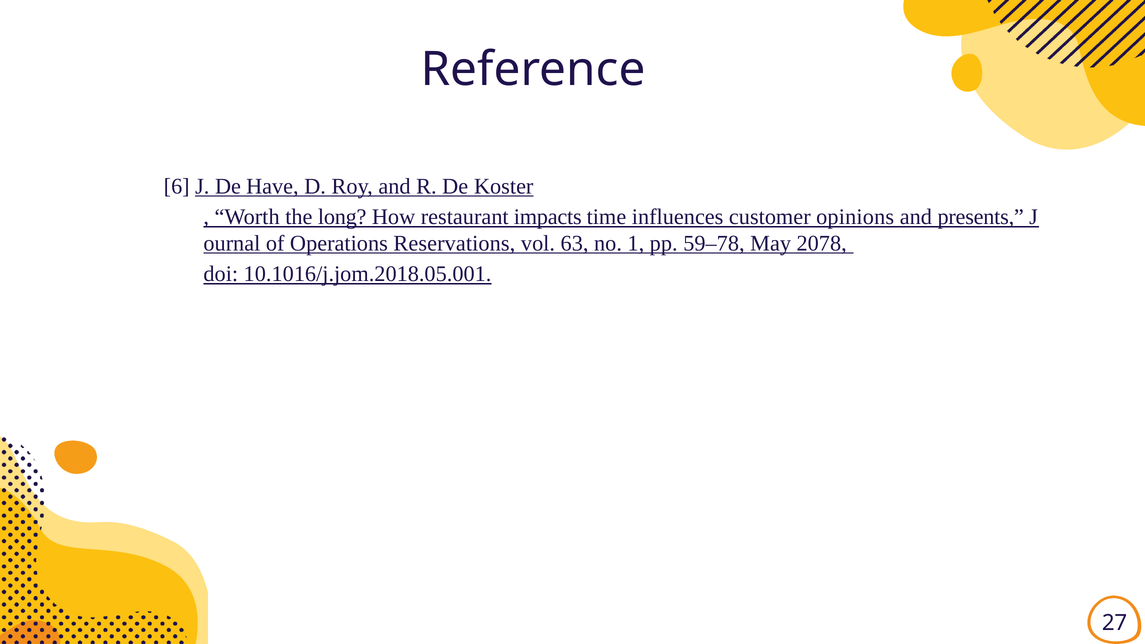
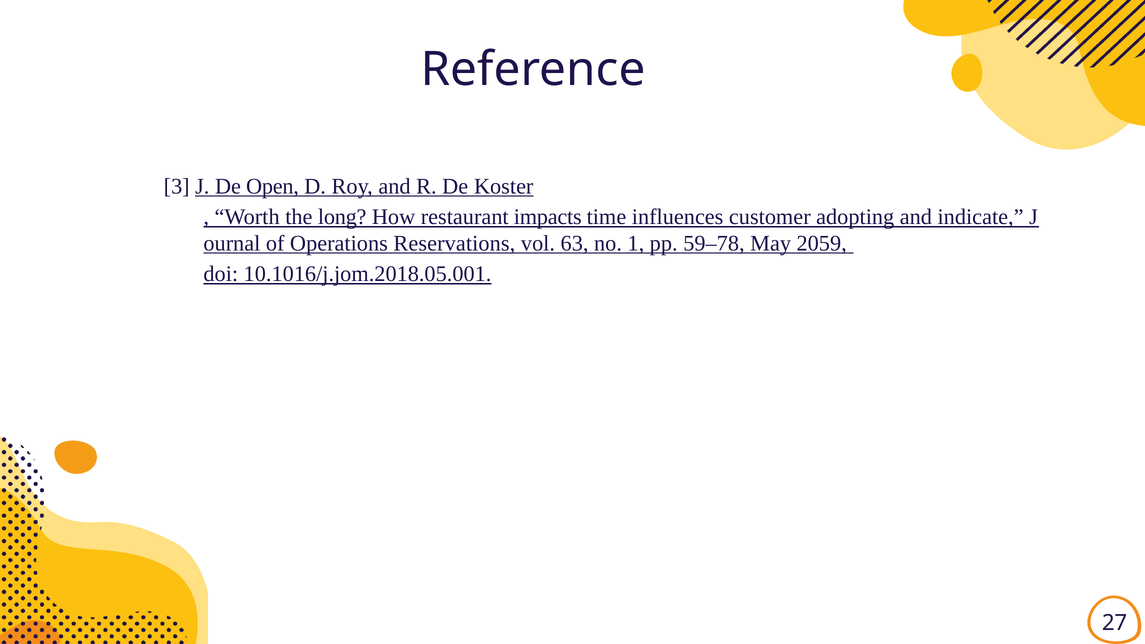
6: 6 -> 3
Have: Have -> Open
opinions: opinions -> adopting
presents: presents -> indicate
2078: 2078 -> 2059
